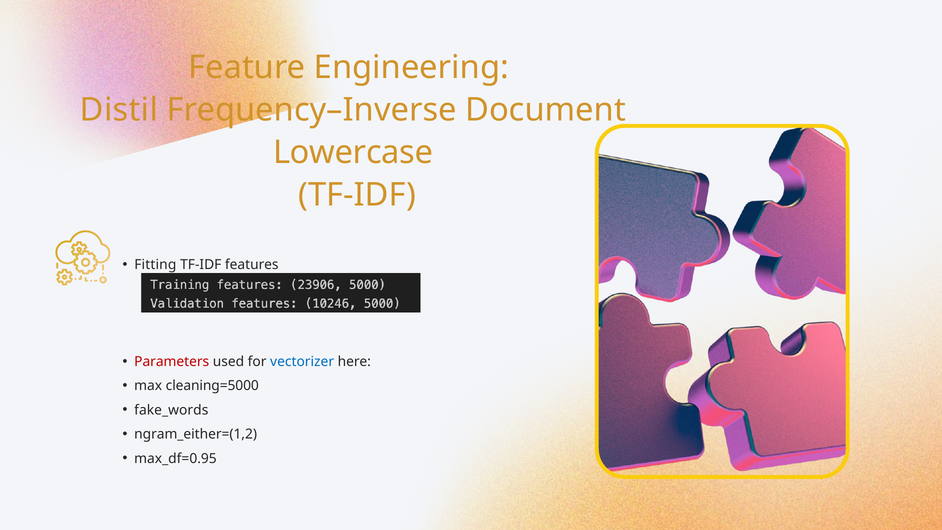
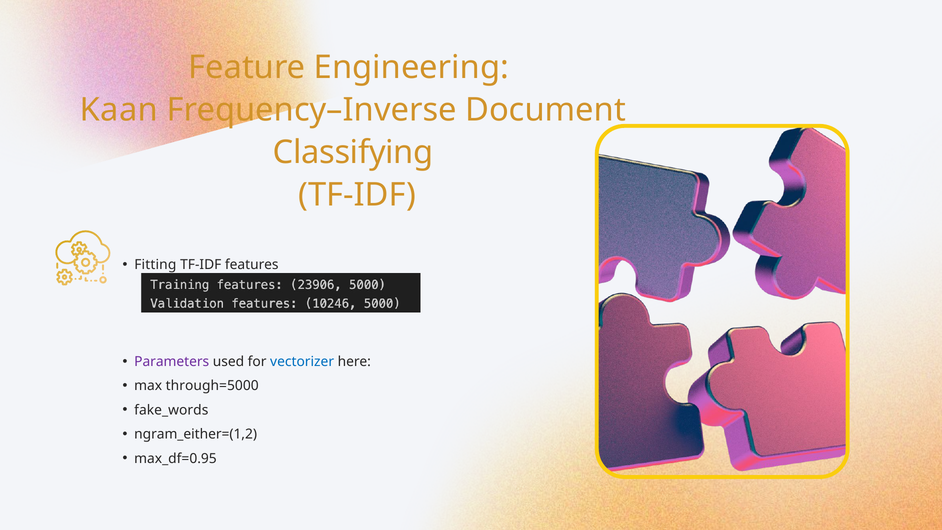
Distil: Distil -> Kaan
Lowercase: Lowercase -> Classifying
Parameters colour: red -> purple
cleaning=5000: cleaning=5000 -> through=5000
